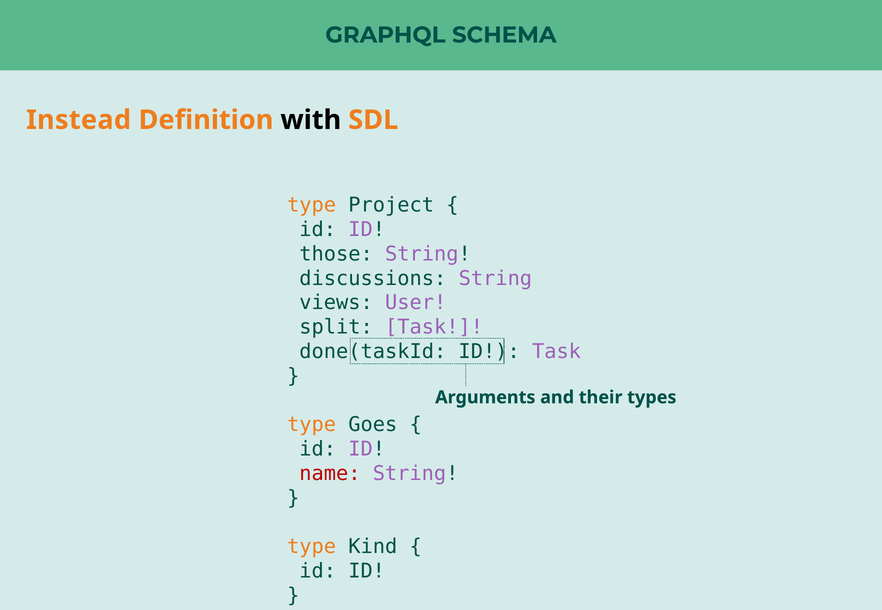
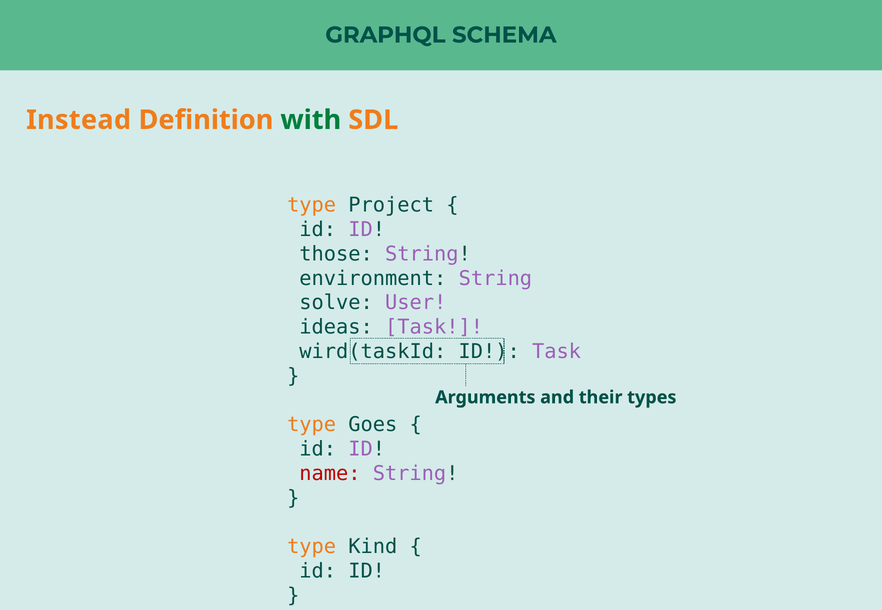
with colour: black -> green
discussions: discussions -> environment
views: views -> solve
split: split -> ideas
done(taskId: done(taskId -> wird(taskId
